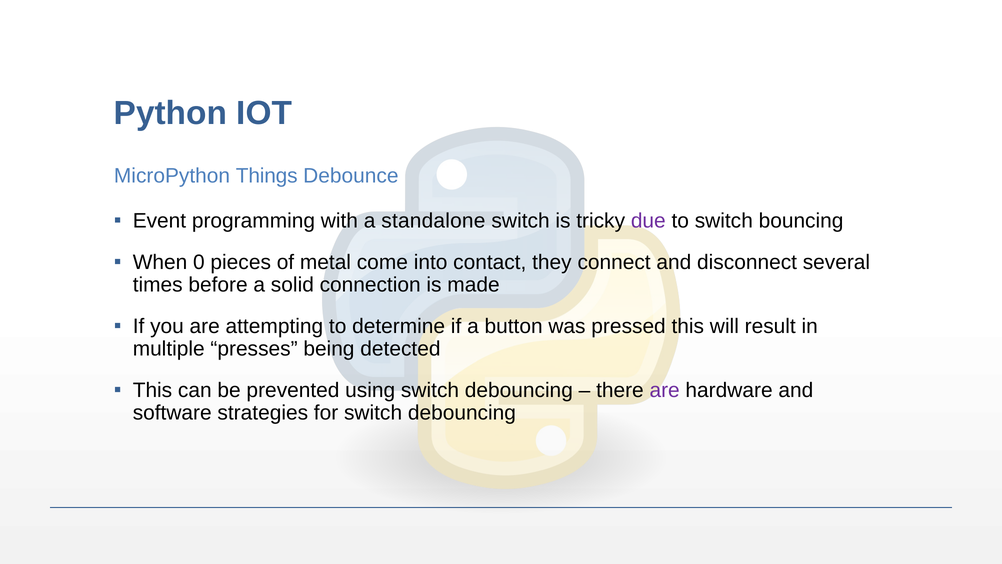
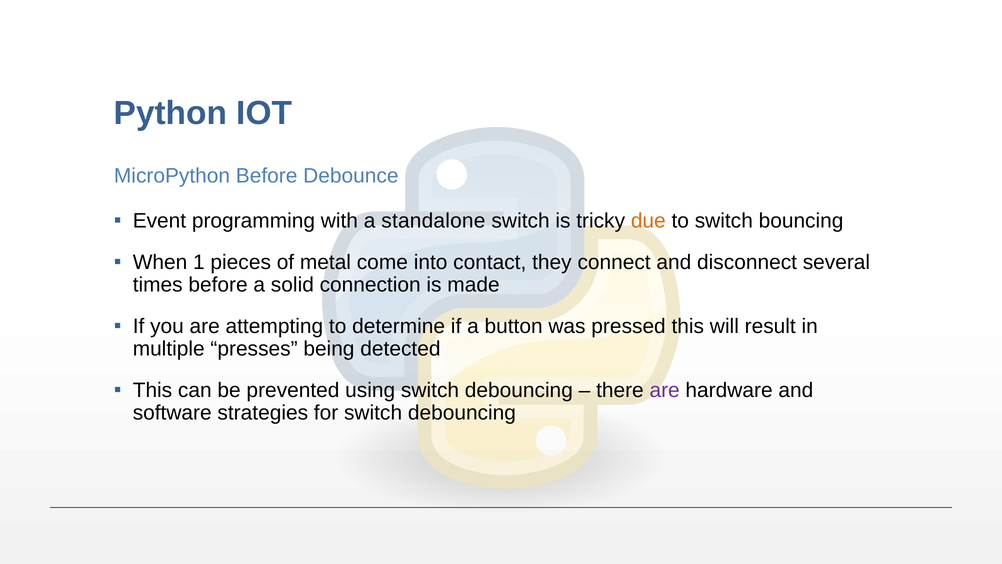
MicroPython Things: Things -> Before
due colour: purple -> orange
0: 0 -> 1
